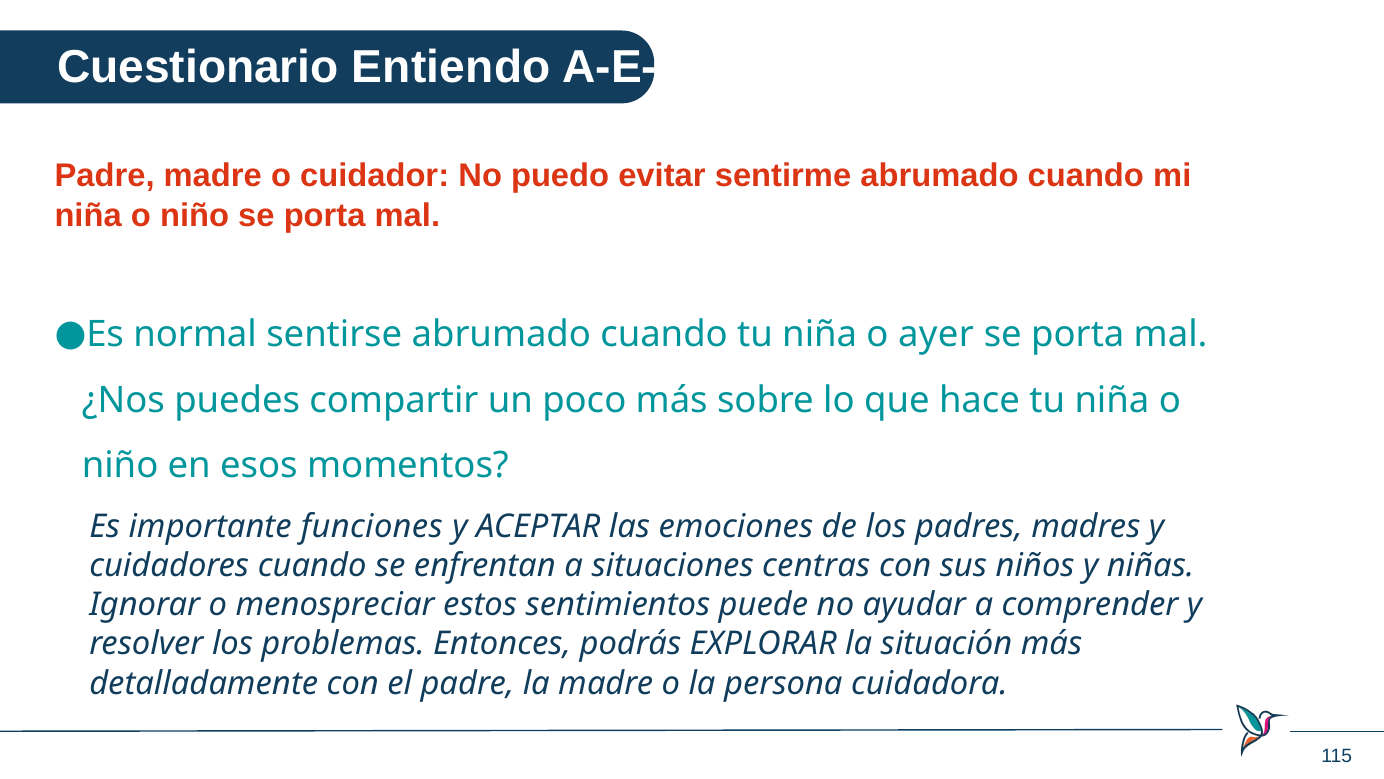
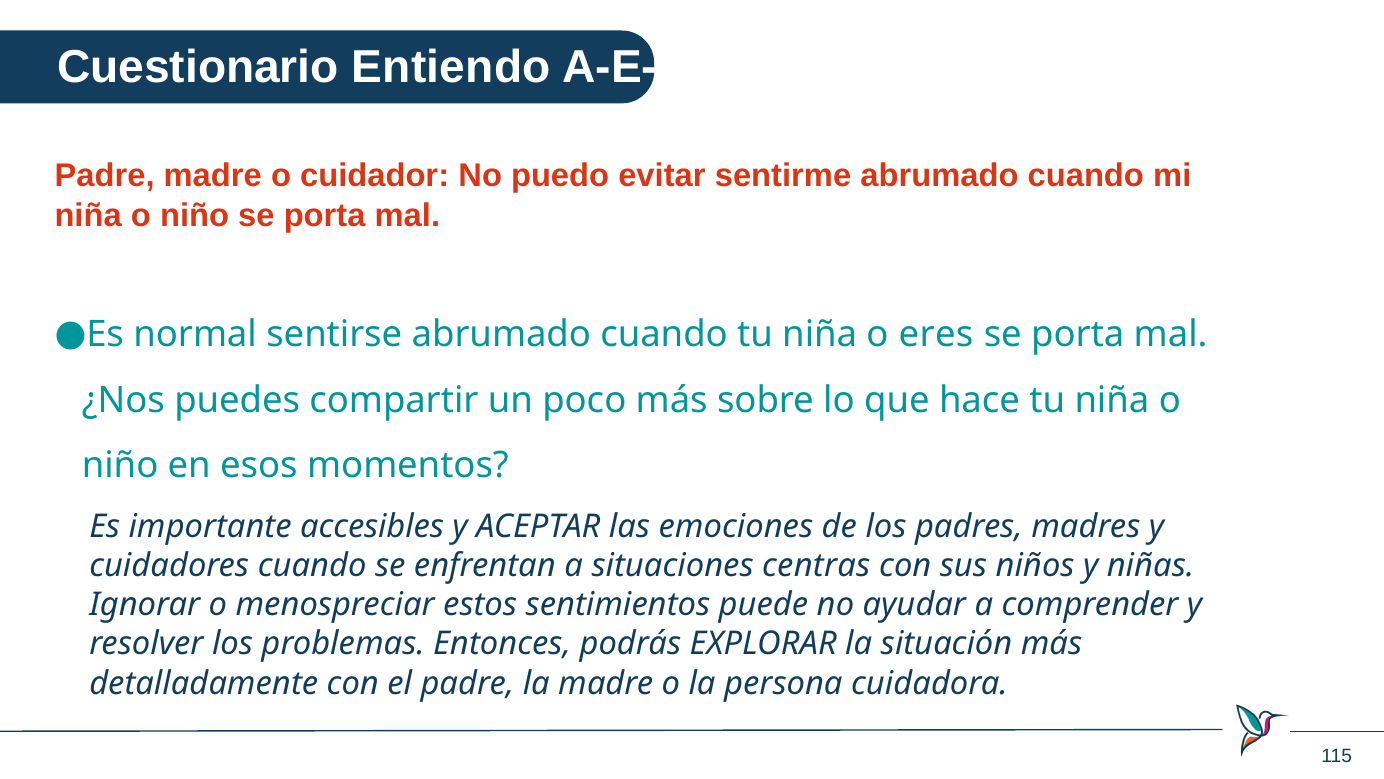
ayer: ayer -> eres
funciones: funciones -> accesibles
